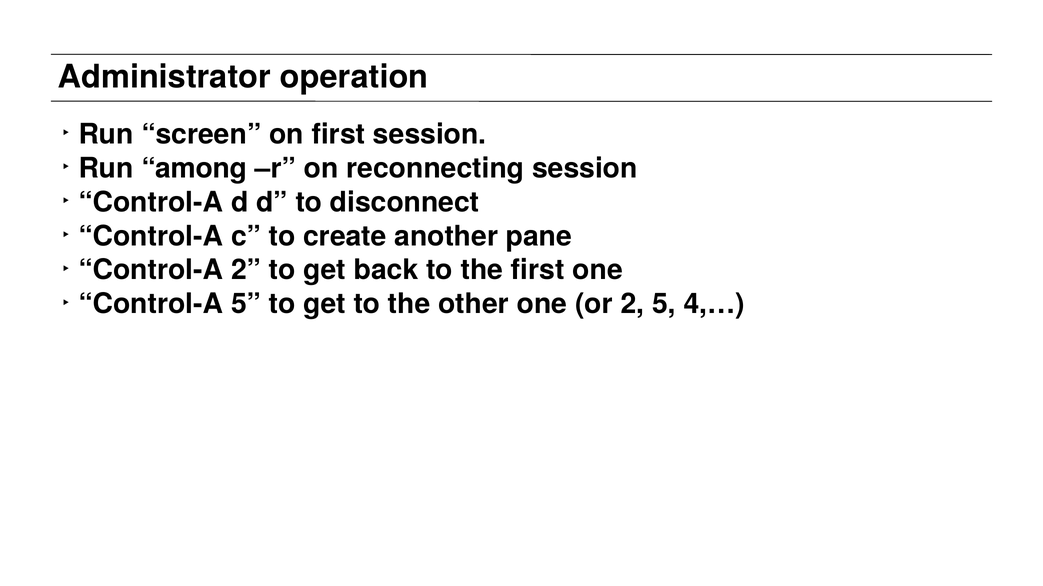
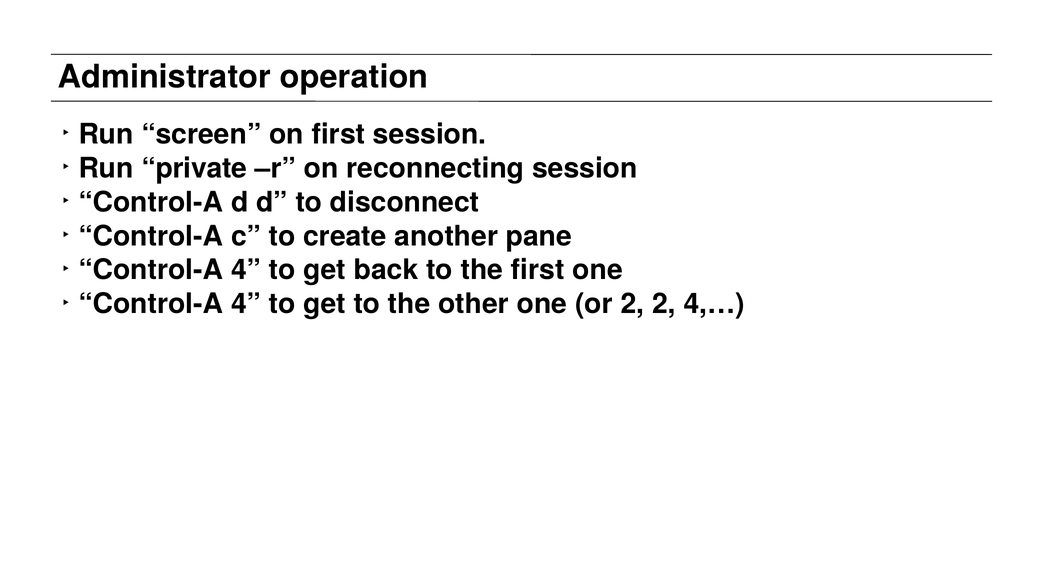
among: among -> private
2 at (246, 270): 2 -> 4
5 at (246, 304): 5 -> 4
2 5: 5 -> 2
